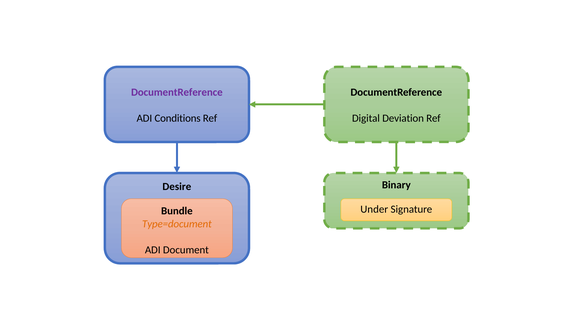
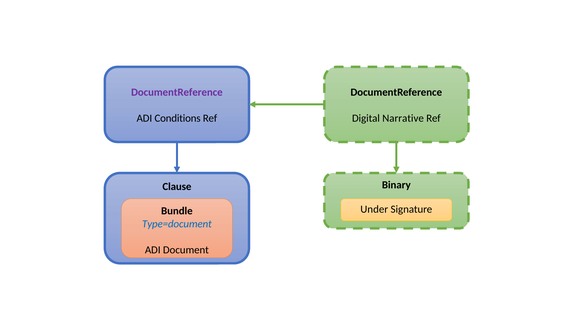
Deviation: Deviation -> Narrative
Desire: Desire -> Clause
Type=document colour: orange -> blue
